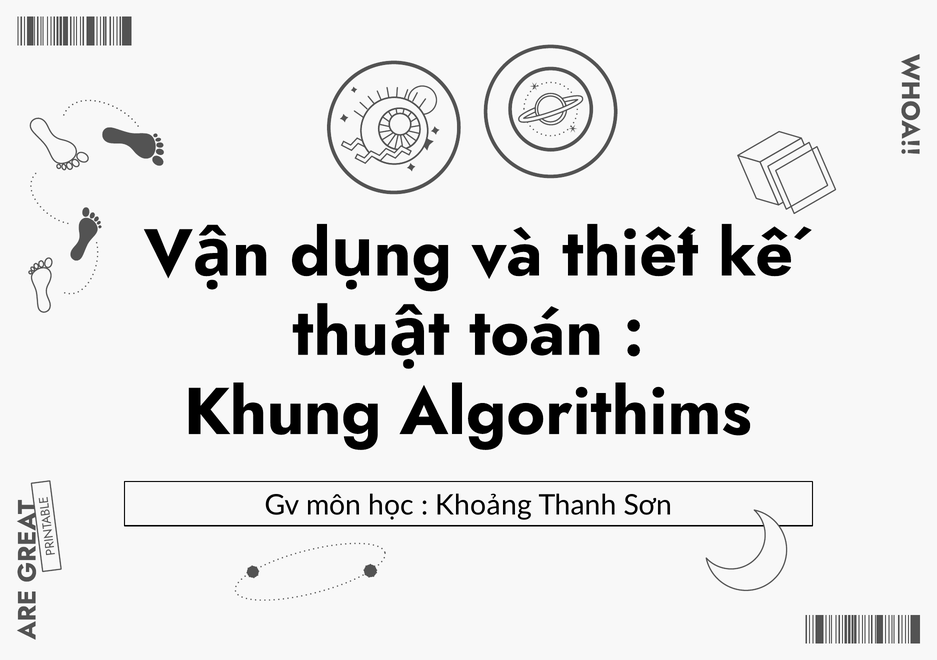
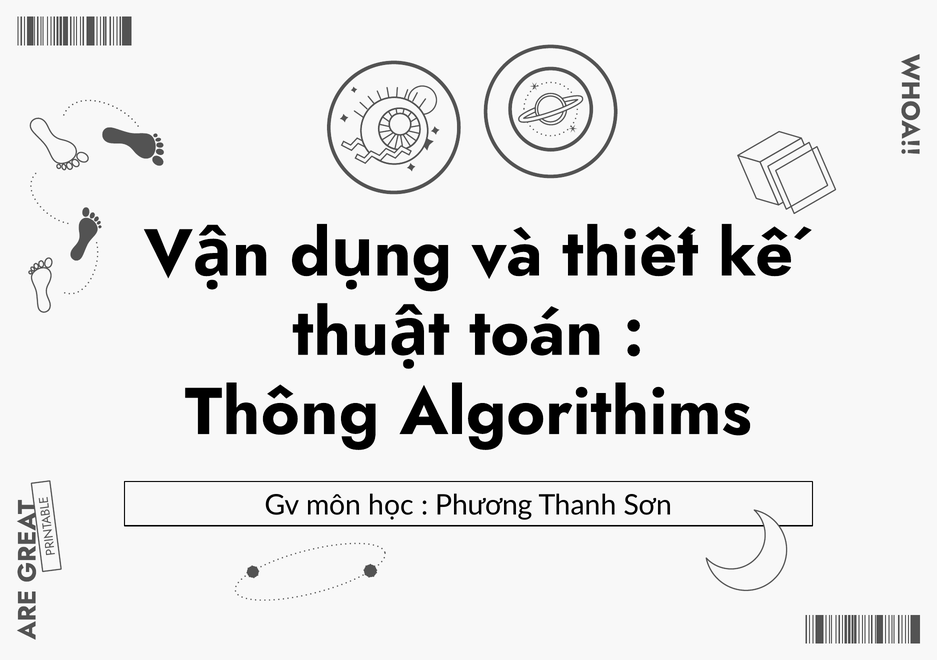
Khung: Khung -> Thông
Khoảng: Khoảng -> Phương
